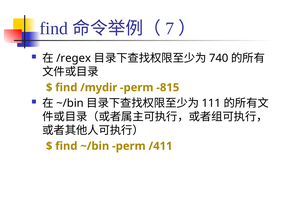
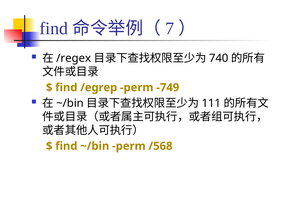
/mydir: /mydir -> /egrep
-815: -815 -> -749
/411: /411 -> /568
